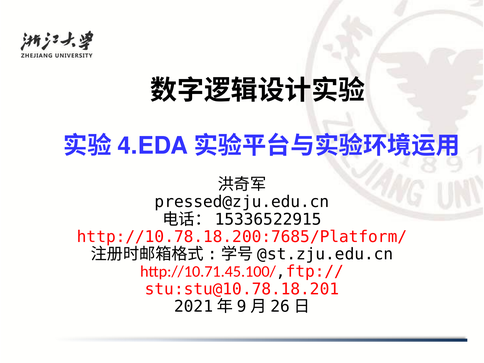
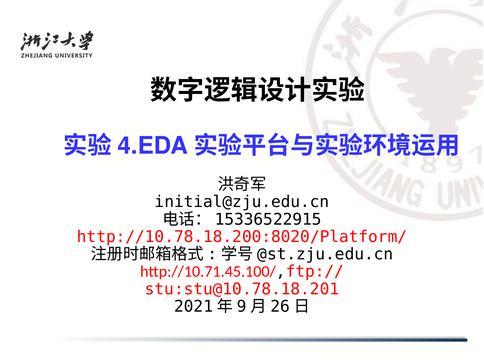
pressed@zju.edu.cn: pressed@zju.edu.cn -> initial@zju.edu.cn
http://10.78.18.200:7685/Platform/: http://10.78.18.200:7685/Platform/ -> http://10.78.18.200:8020/Platform/
